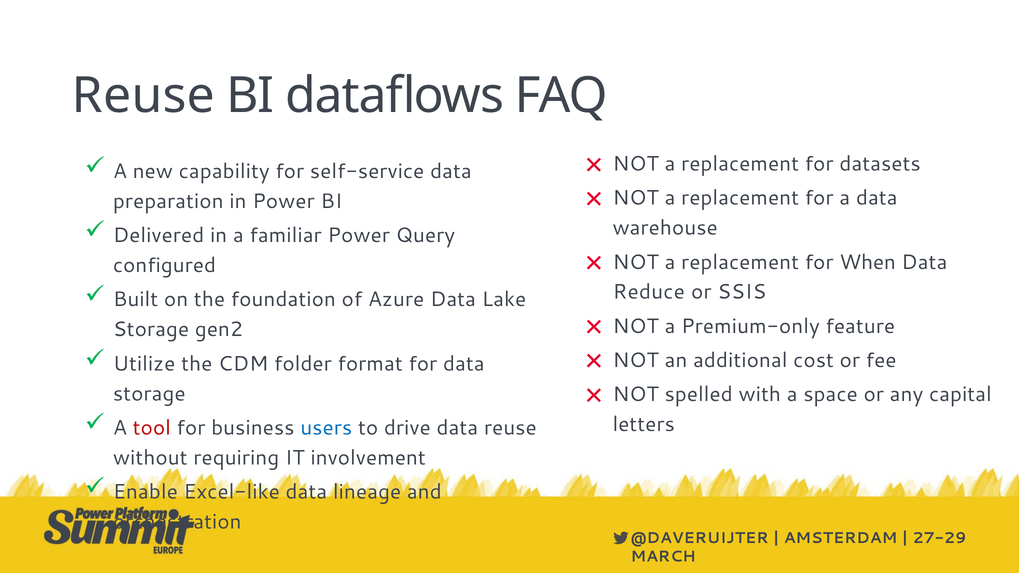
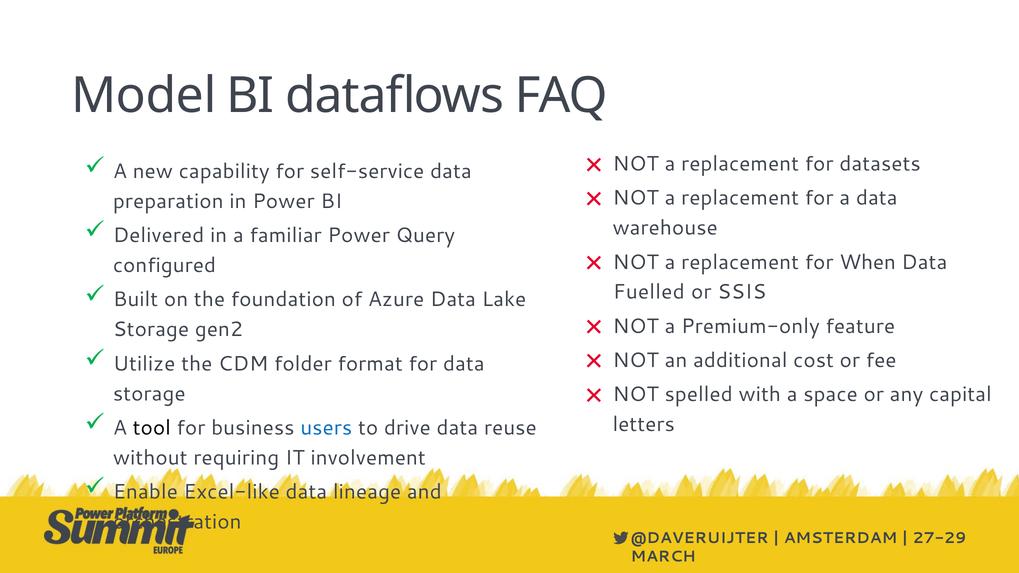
Reuse at (143, 96): Reuse -> Model
Reduce: Reduce -> Fuelled
tool colour: red -> black
